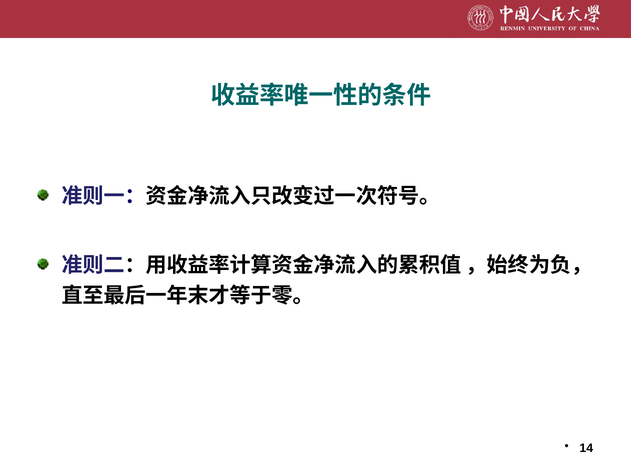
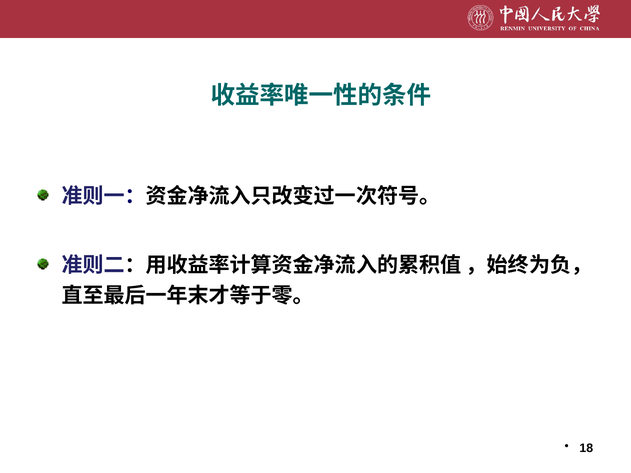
14: 14 -> 18
